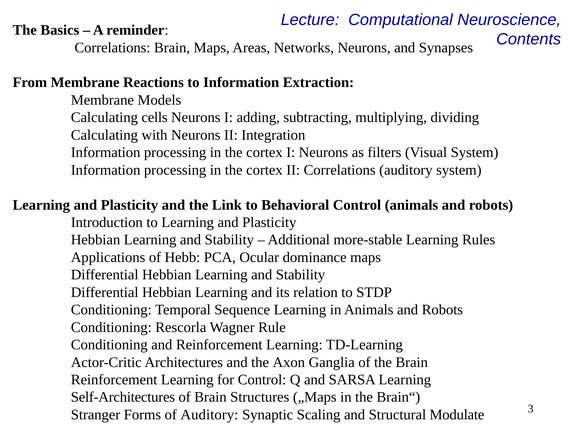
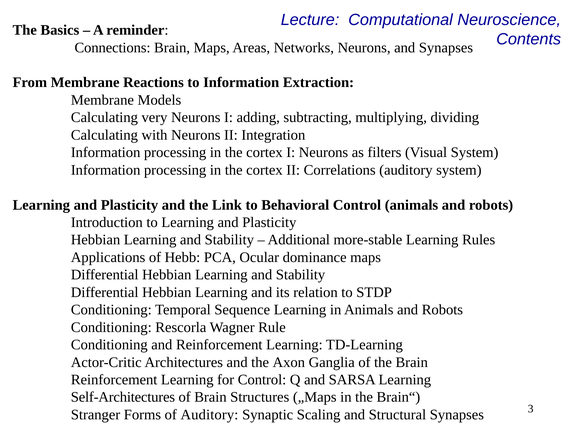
Correlations at (112, 48): Correlations -> Connections
cells: cells -> very
Structural Modulate: Modulate -> Synapses
